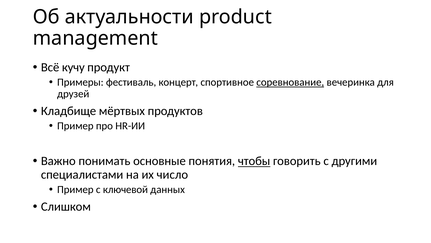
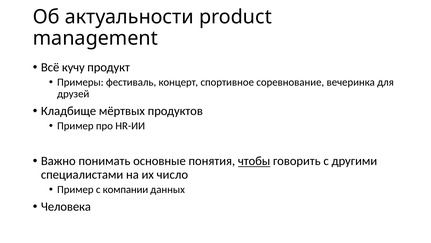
соревнование underline: present -> none
ключевой: ключевой -> компании
Слишком: Слишком -> Человека
